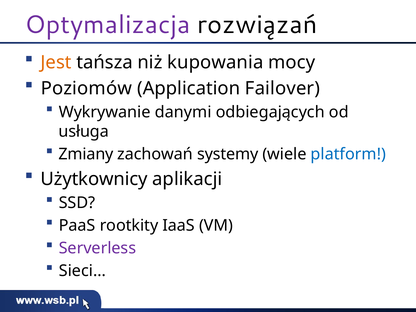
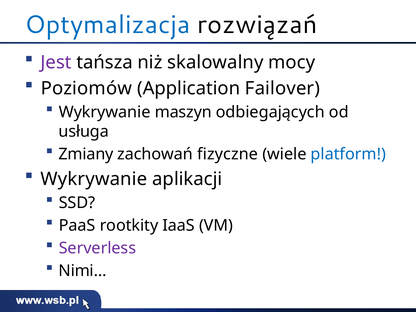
Optymalizacja colour: purple -> blue
Jest colour: orange -> purple
kupowania: kupowania -> skalowalny
danymi: danymi -> maszyn
systemy: systemy -> fizyczne
Użytkownicy at (94, 179): Użytkownicy -> Wykrywanie
Sieci…: Sieci… -> Nimi…
